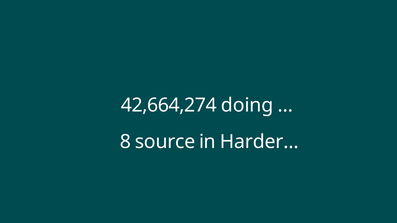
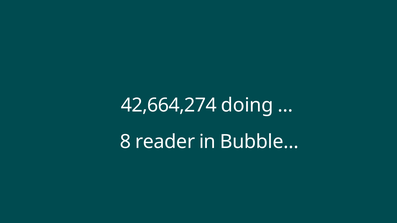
source: source -> reader
Harder…: Harder… -> Bubble…
